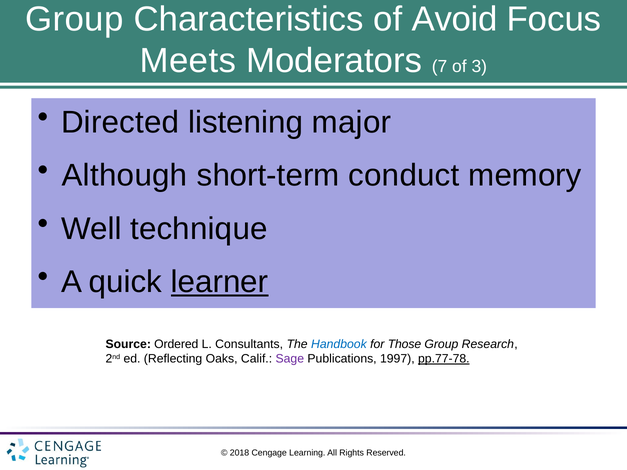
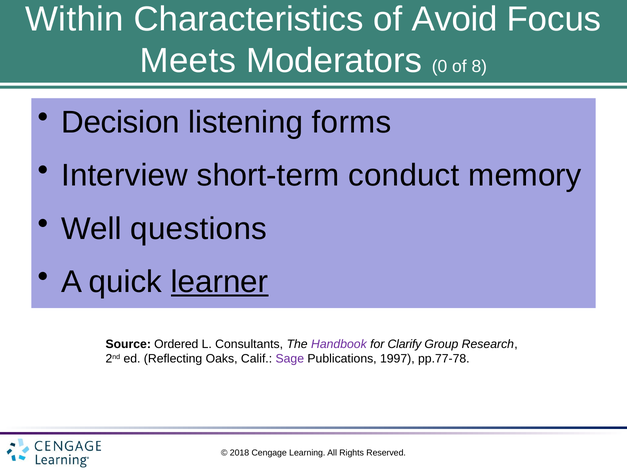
Group at (74, 19): Group -> Within
7: 7 -> 0
3: 3 -> 8
Directed: Directed -> Decision
major: major -> forms
Although: Although -> Interview
technique: technique -> questions
Handbook colour: blue -> purple
Those: Those -> Clarify
pp.77-78 underline: present -> none
